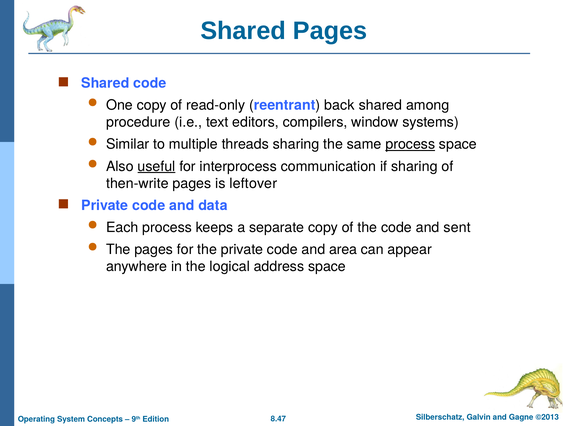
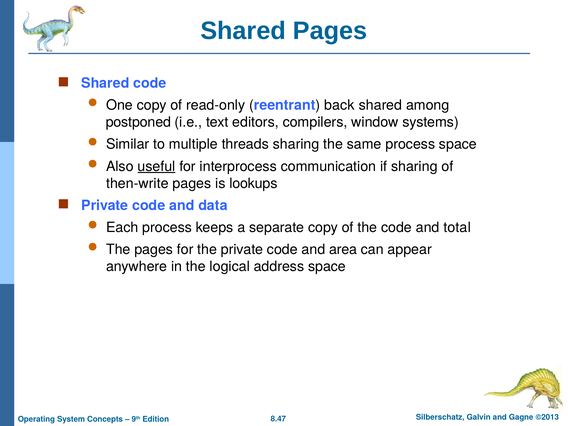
procedure: procedure -> postponed
process at (410, 144) underline: present -> none
leftover: leftover -> lookups
sent: sent -> total
